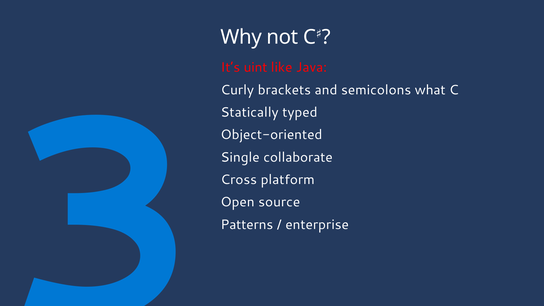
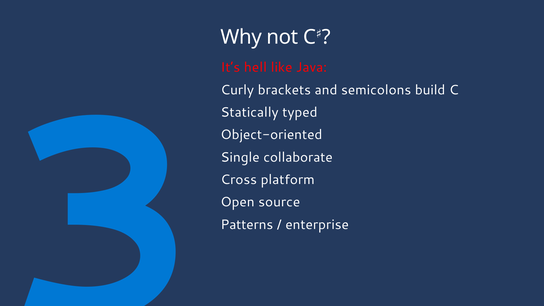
uint: uint -> hell
what: what -> build
